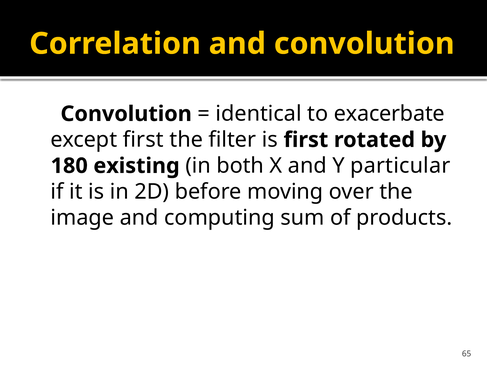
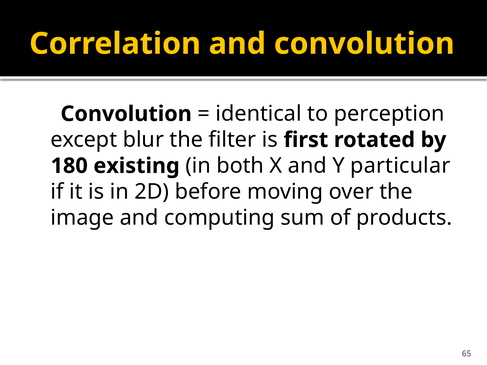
exacerbate: exacerbate -> perception
except first: first -> blur
